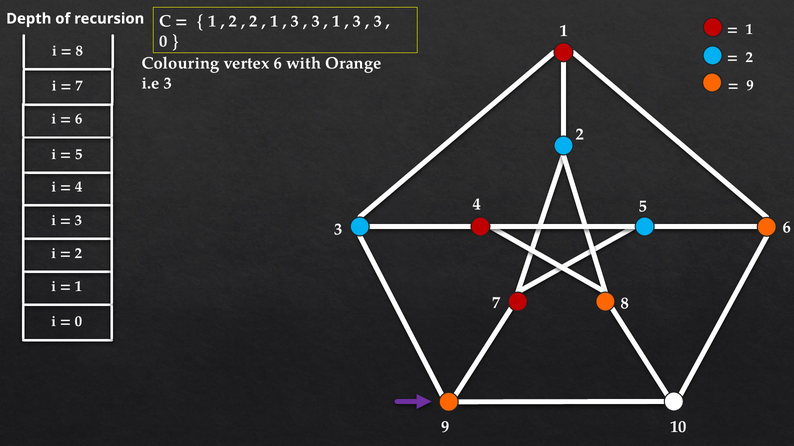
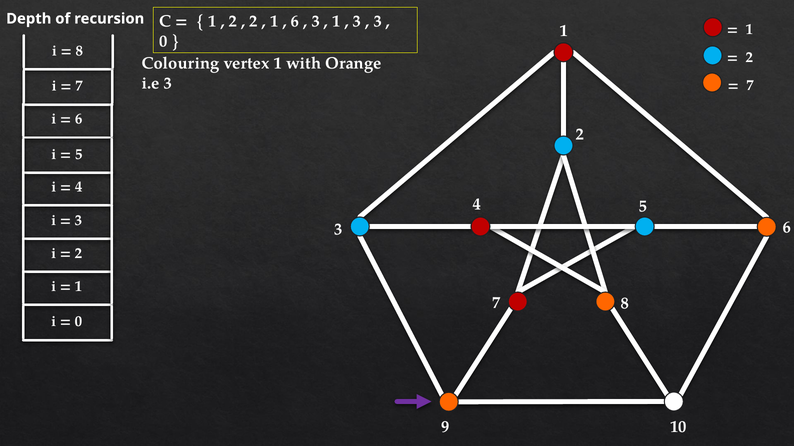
3 at (295, 21): 3 -> 6
vertex 6: 6 -> 1
9 at (750, 85): 9 -> 7
